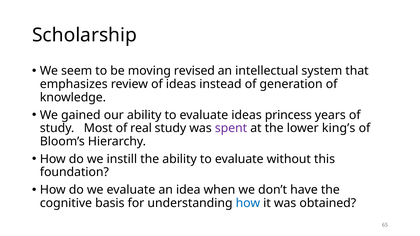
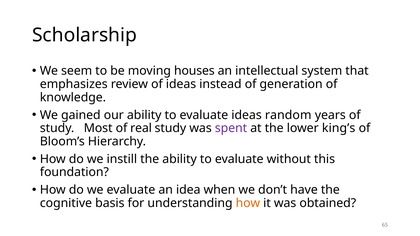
revised: revised -> houses
princess: princess -> random
how at (248, 203) colour: blue -> orange
